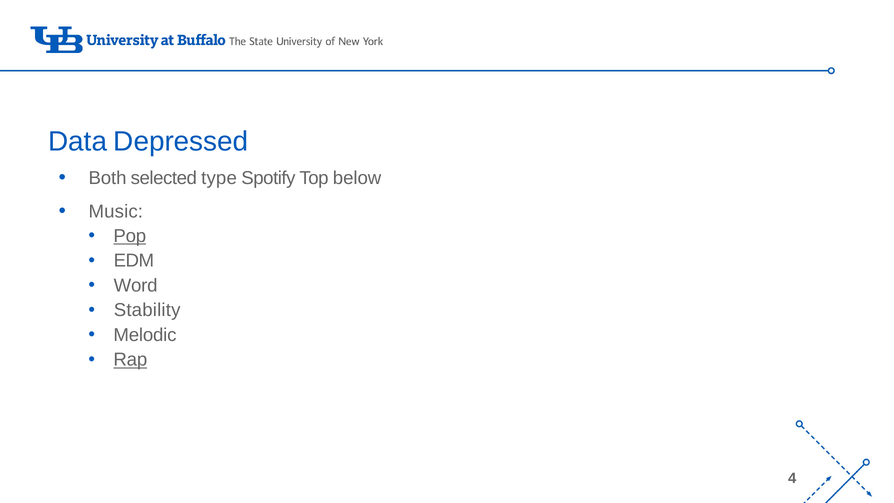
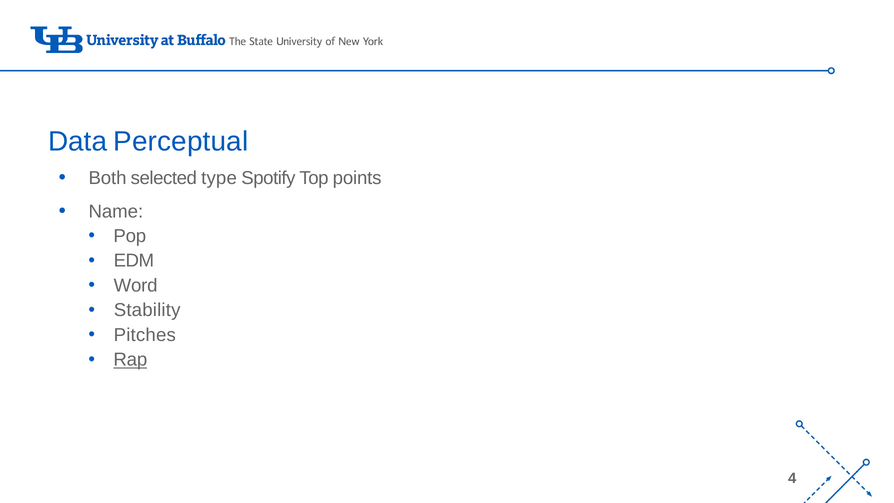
Depressed: Depressed -> Perceptual
below: below -> points
Music: Music -> Name
Pop underline: present -> none
Melodic: Melodic -> Pitches
